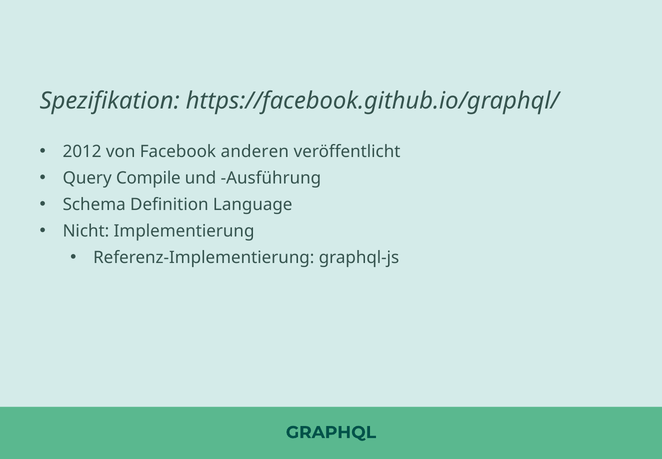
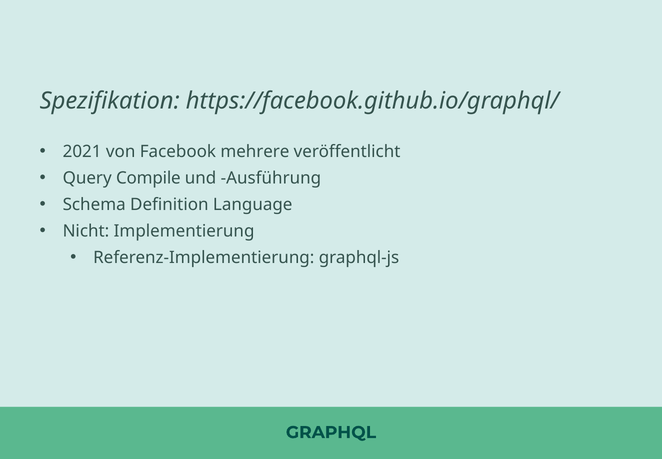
2012: 2012 -> 2021
anderen: anderen -> mehrere
